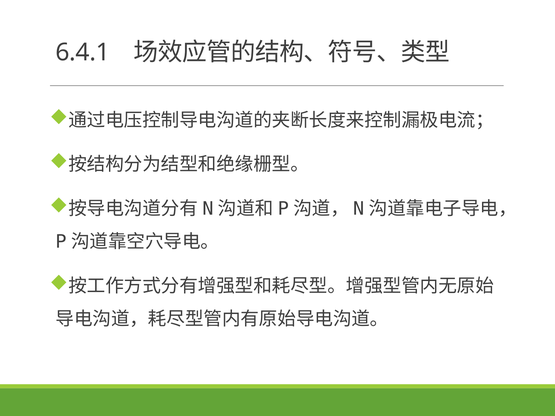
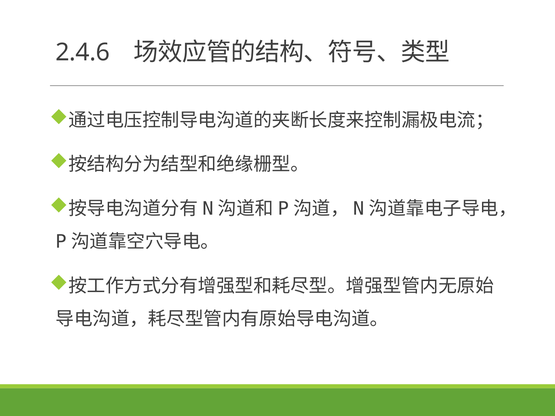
6.4.1: 6.4.1 -> 2.4.6
